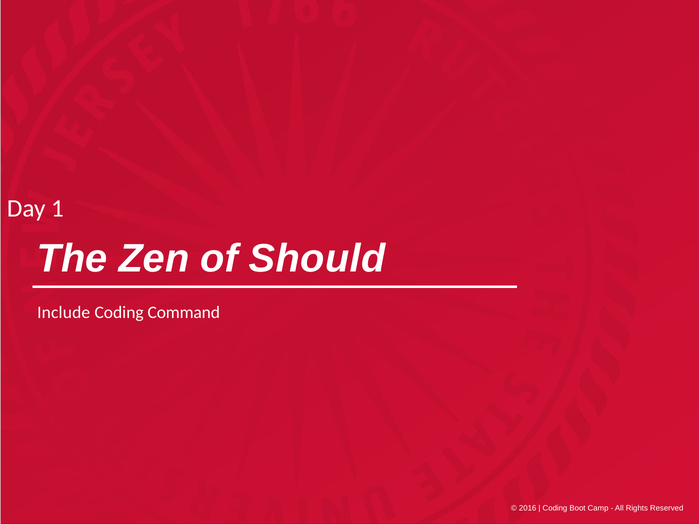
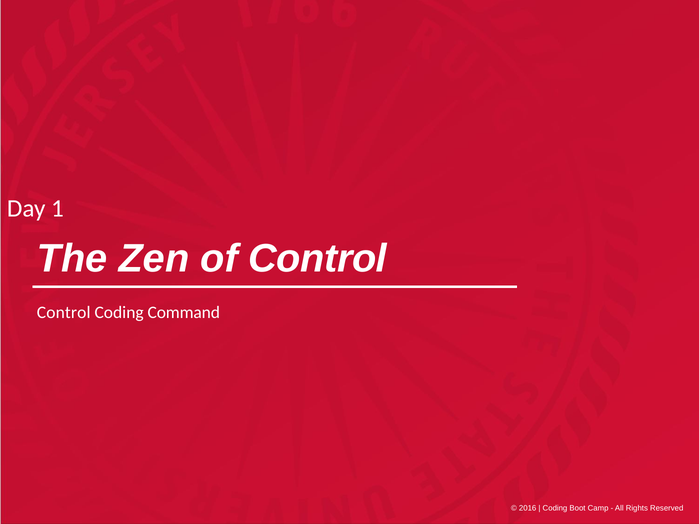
of Should: Should -> Control
Include at (64, 313): Include -> Control
